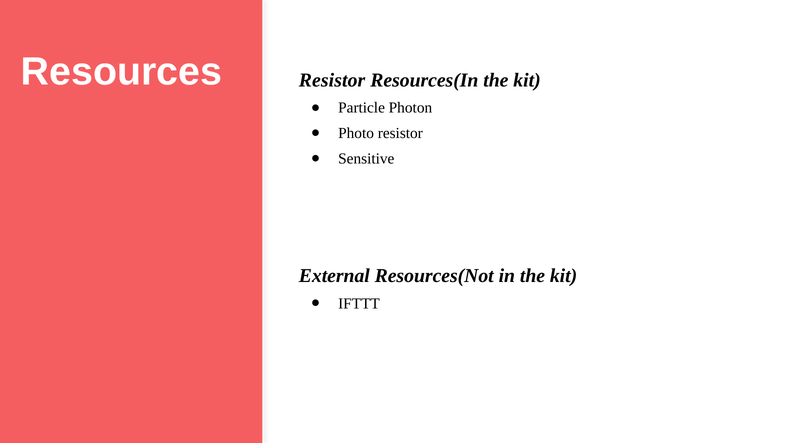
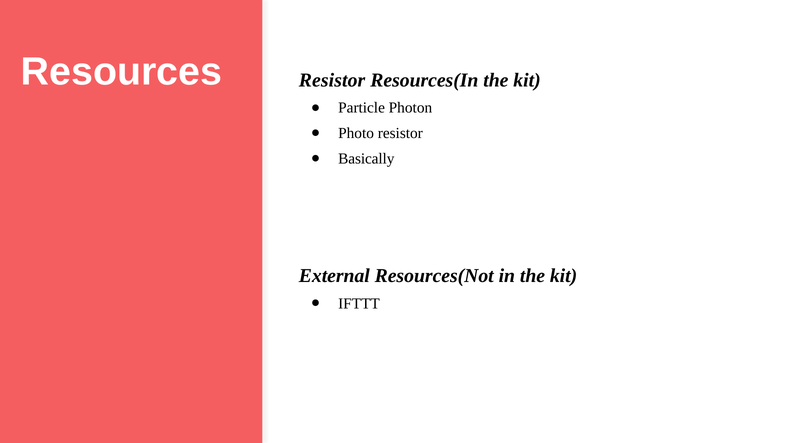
Sensitive: Sensitive -> Basically
